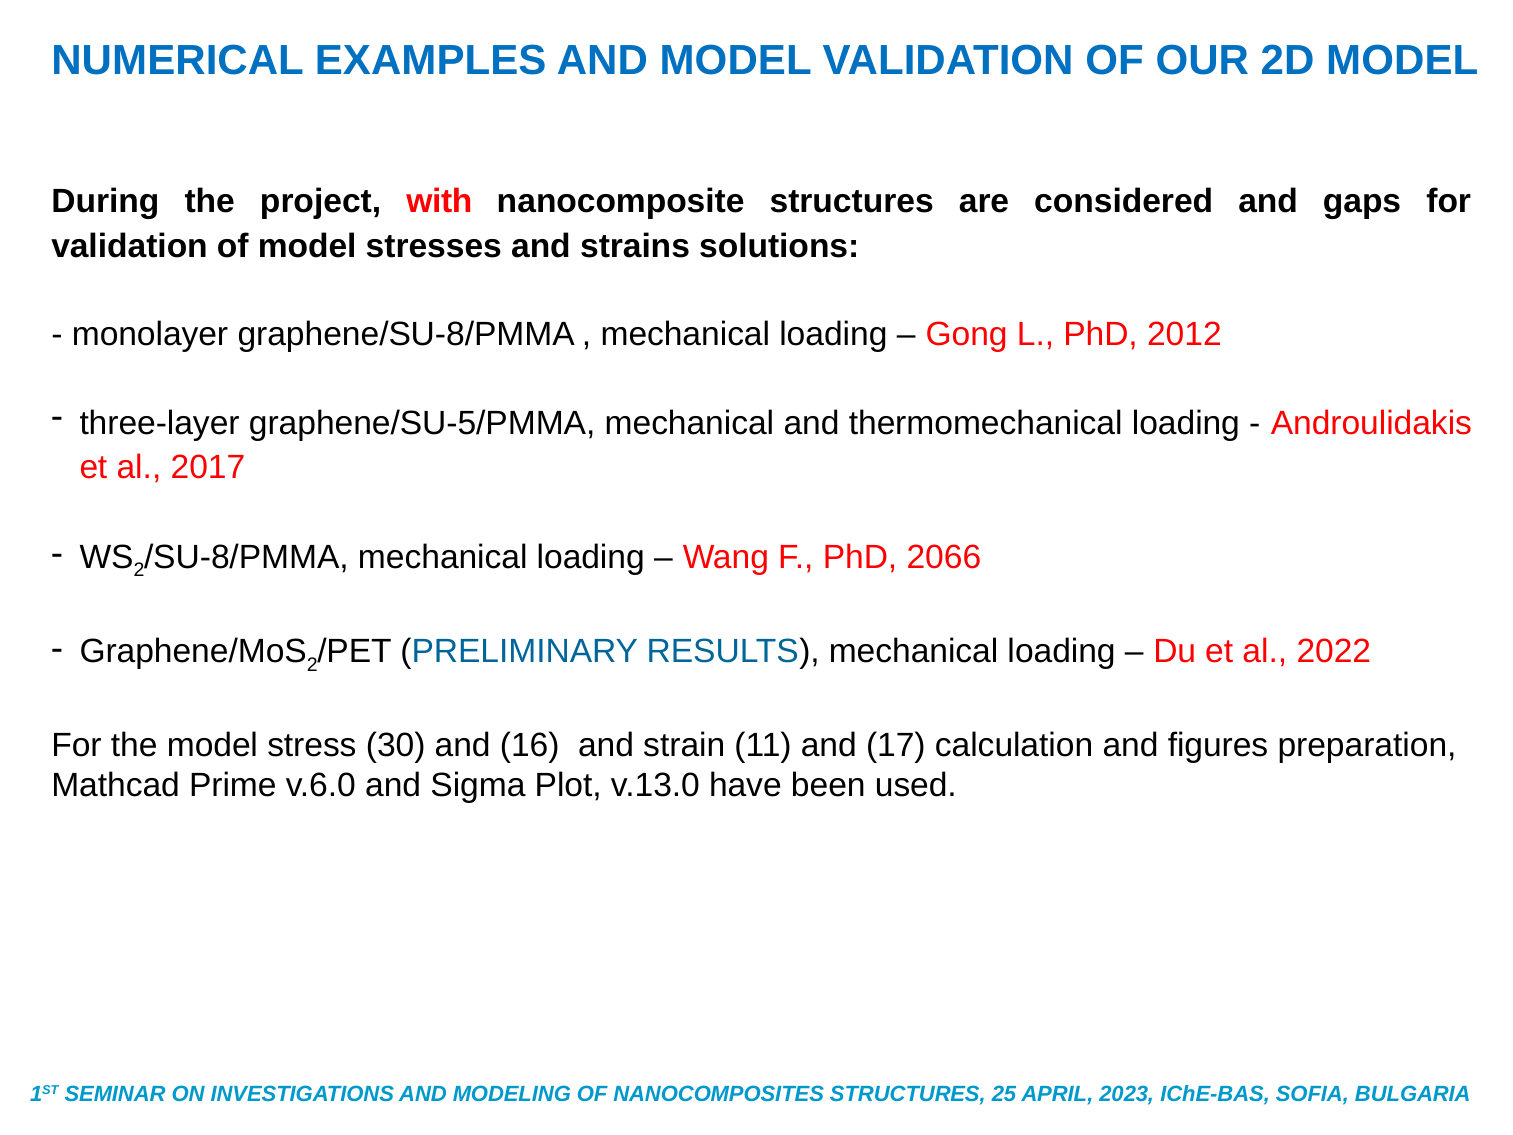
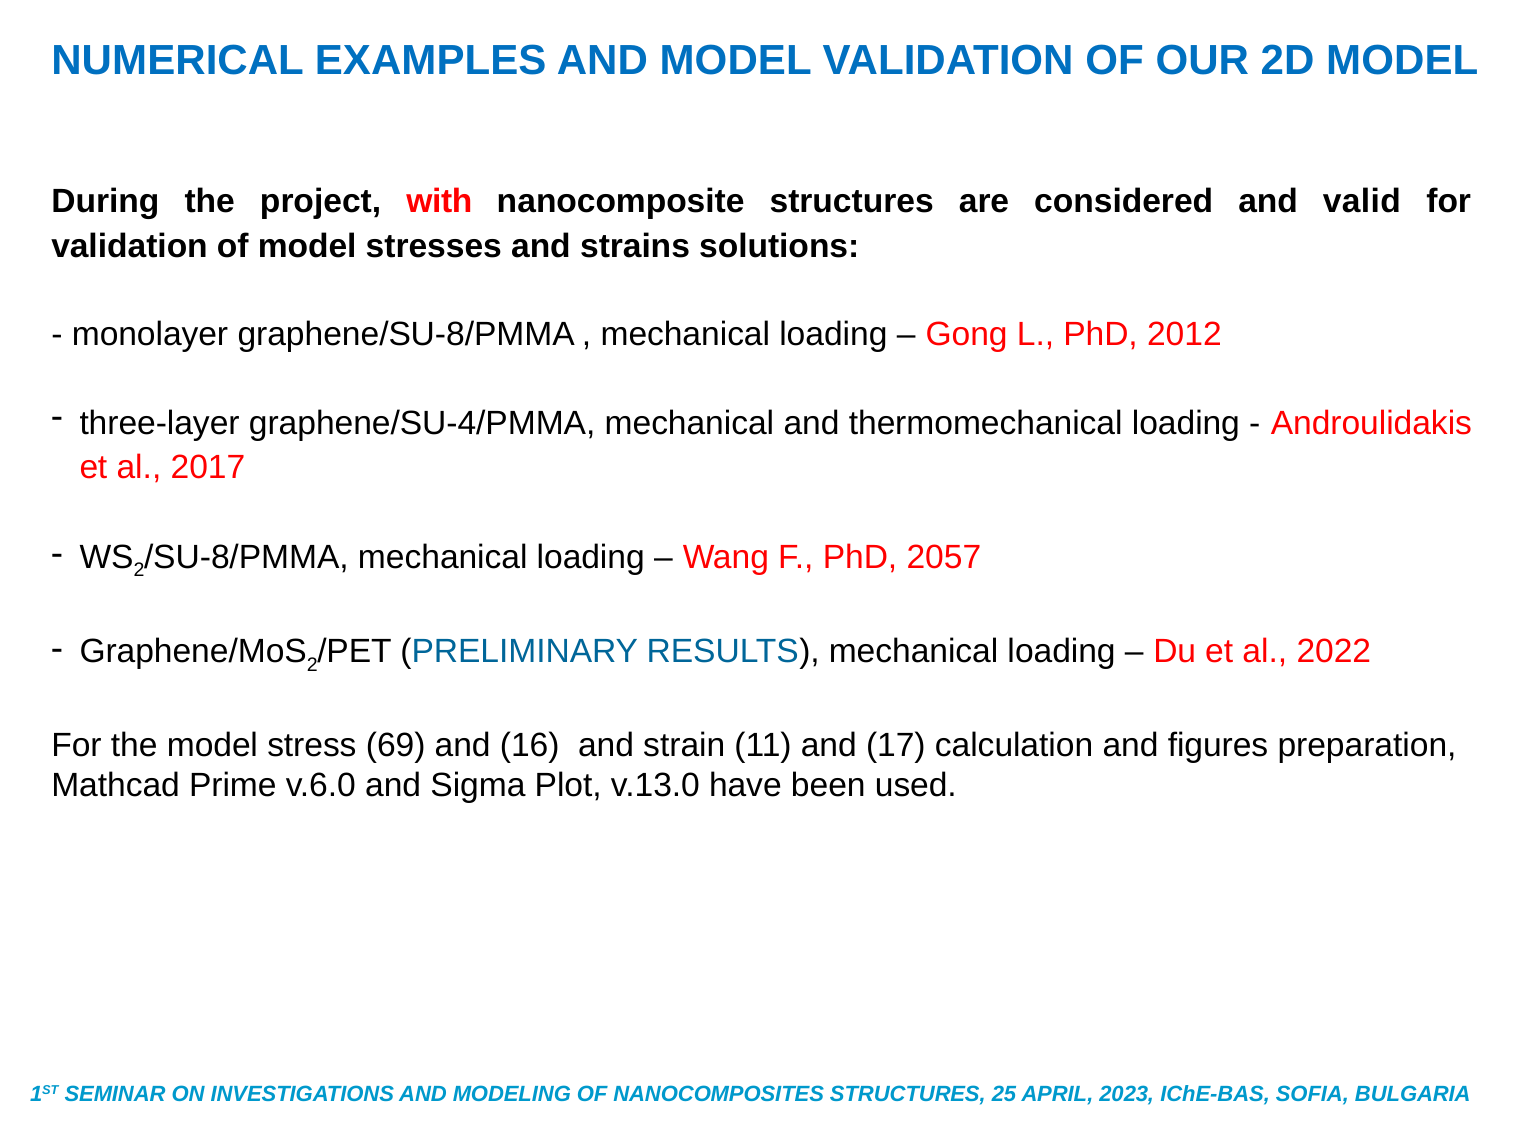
gaps: gaps -> valid
graphene/SU-5/PMMA: graphene/SU-5/PMMA -> graphene/SU-4/PMMA
2066: 2066 -> 2057
30: 30 -> 69
